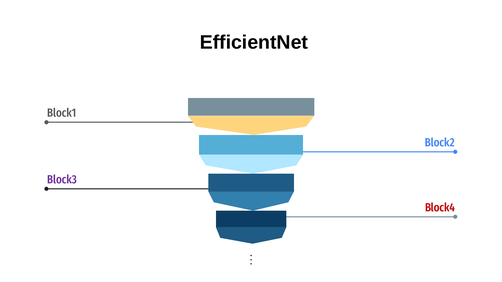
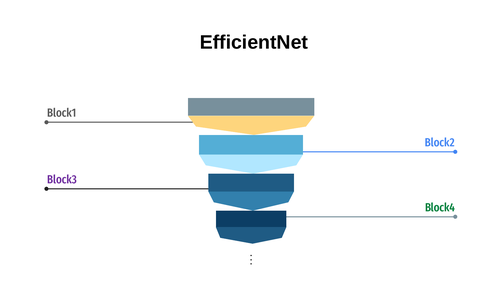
Block4 colour: red -> green
